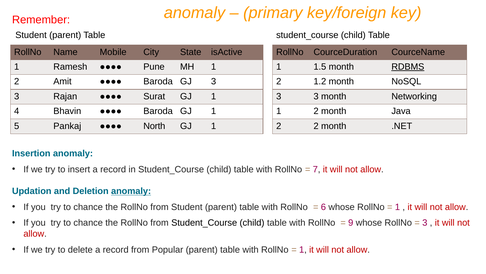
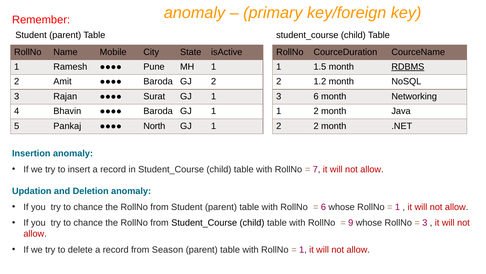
GJ 3: 3 -> 2
3 at (316, 96): 3 -> 6
anomaly at (131, 191) underline: present -> none
Popular: Popular -> Season
